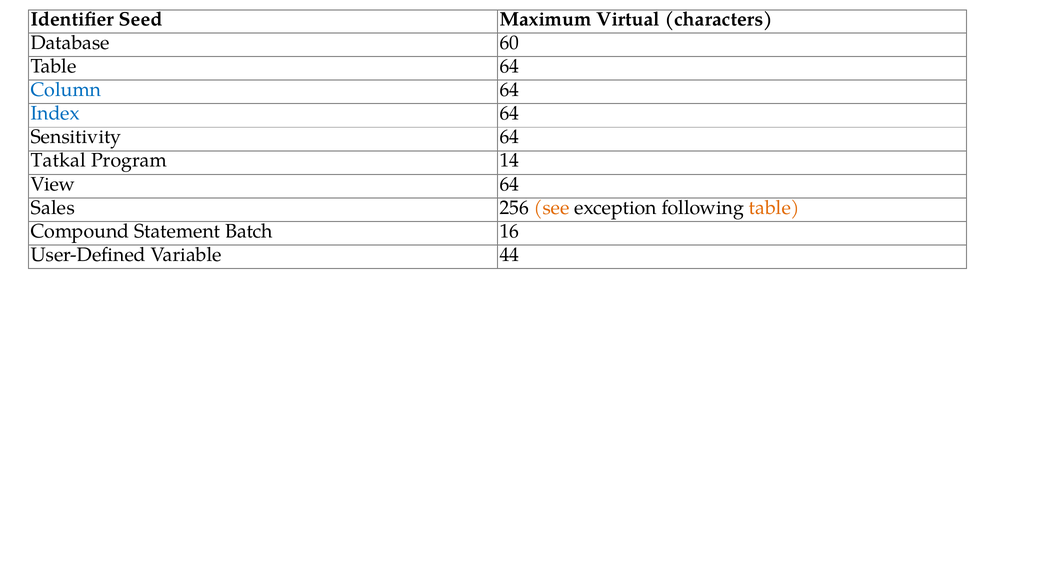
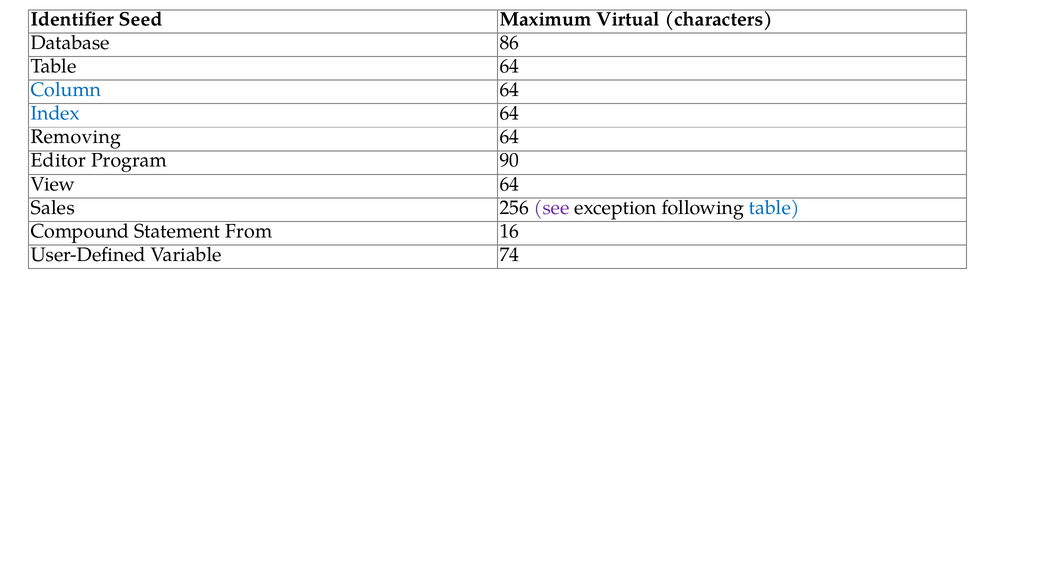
60: 60 -> 86
Sensitivity: Sensitivity -> Removing
Tatkal: Tatkal -> Editor
14: 14 -> 90
see colour: orange -> purple
table at (774, 208) colour: orange -> blue
Batch: Batch -> From
44: 44 -> 74
